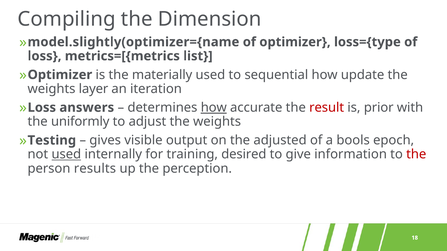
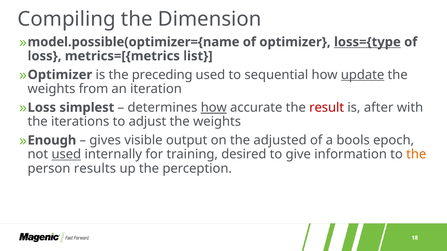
model.slightly(optimizer={name: model.slightly(optimizer={name -> model.possible(optimizer={name
loss={type underline: none -> present
materially: materially -> preceding
update underline: none -> present
layer: layer -> from
answers: answers -> simplest
prior: prior -> after
uniformly: uniformly -> iterations
Testing: Testing -> Enough
the at (416, 155) colour: red -> orange
